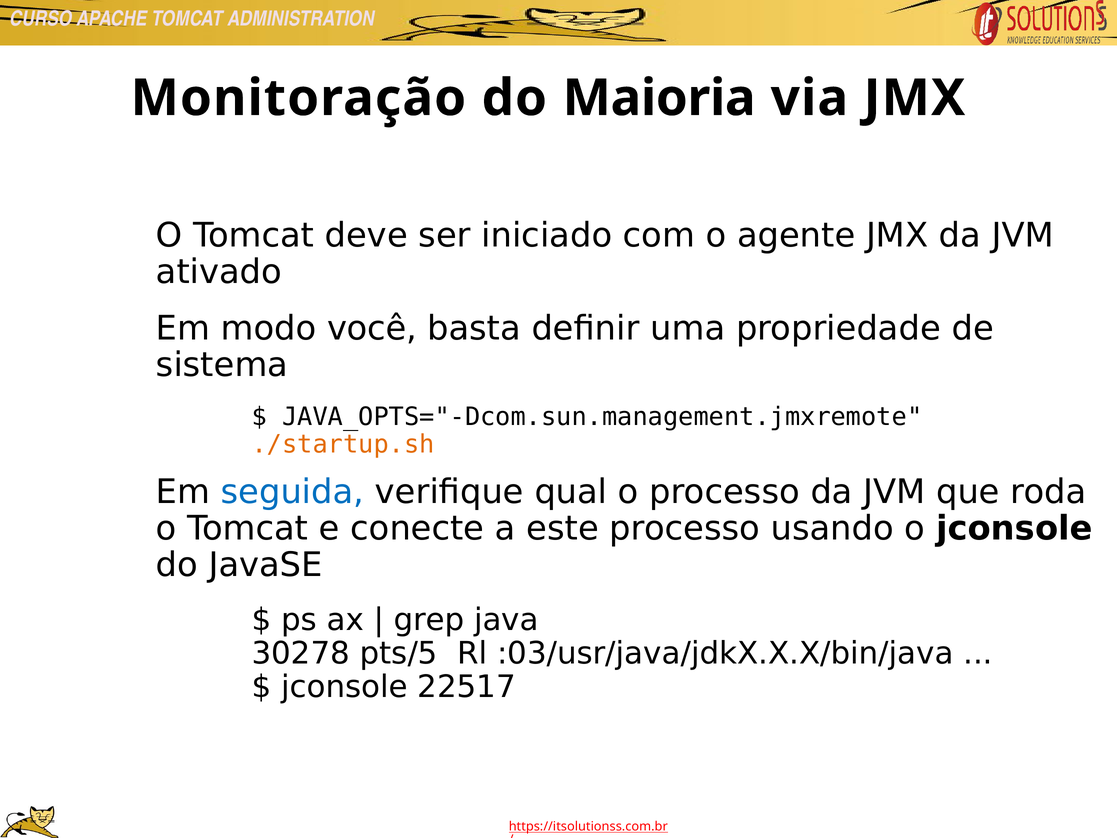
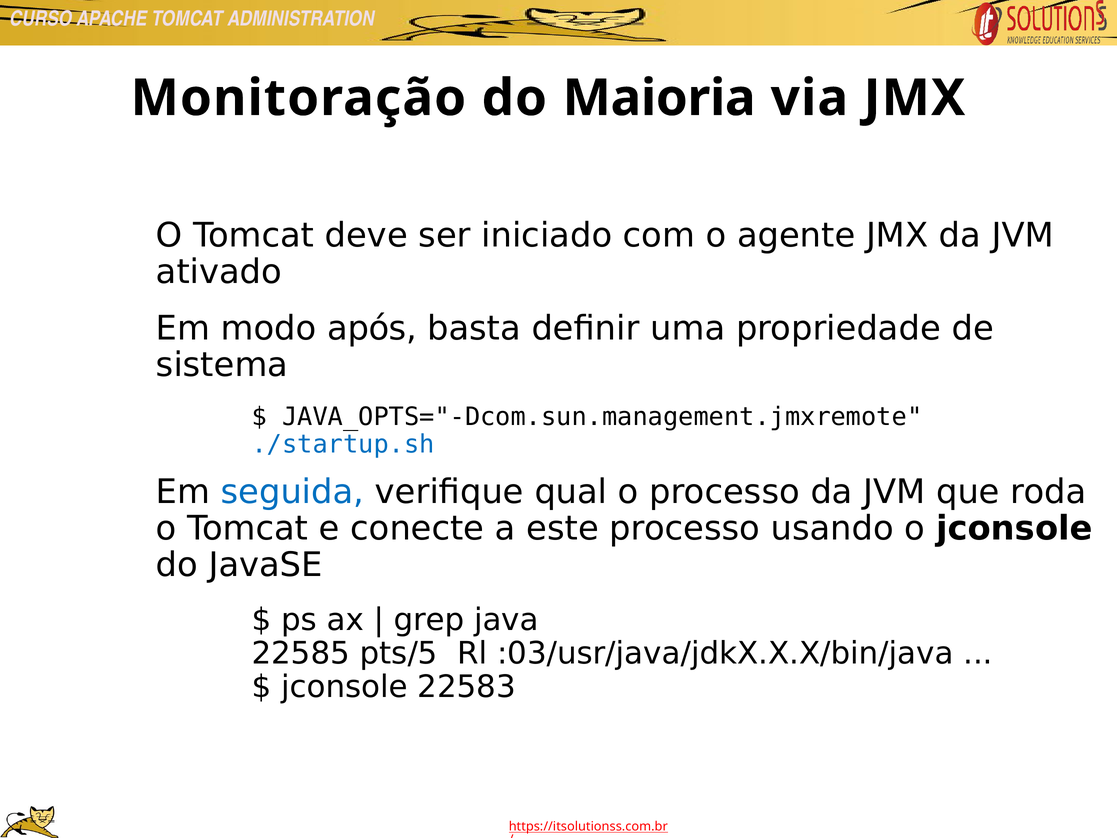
você: você -> após
./startup.sh colour: orange -> blue
30278: 30278 -> 22585
22517: 22517 -> 22583
